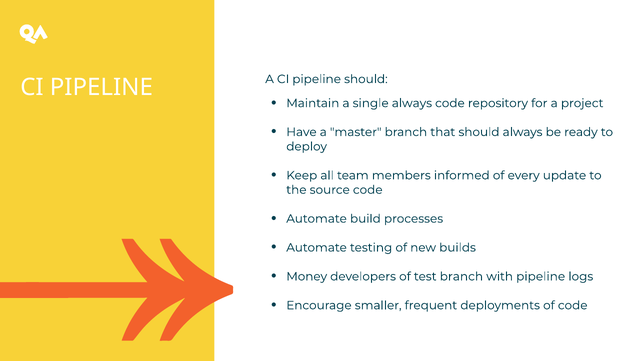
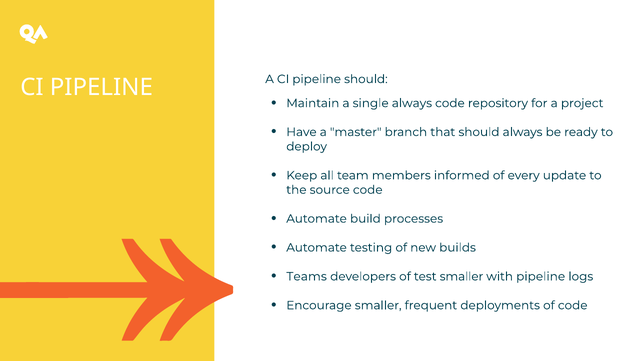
Money: Money -> Teams
test branch: branch -> smaller
